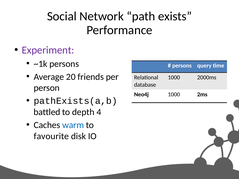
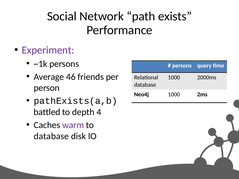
20: 20 -> 46
warm colour: blue -> purple
favourite at (51, 136): favourite -> database
